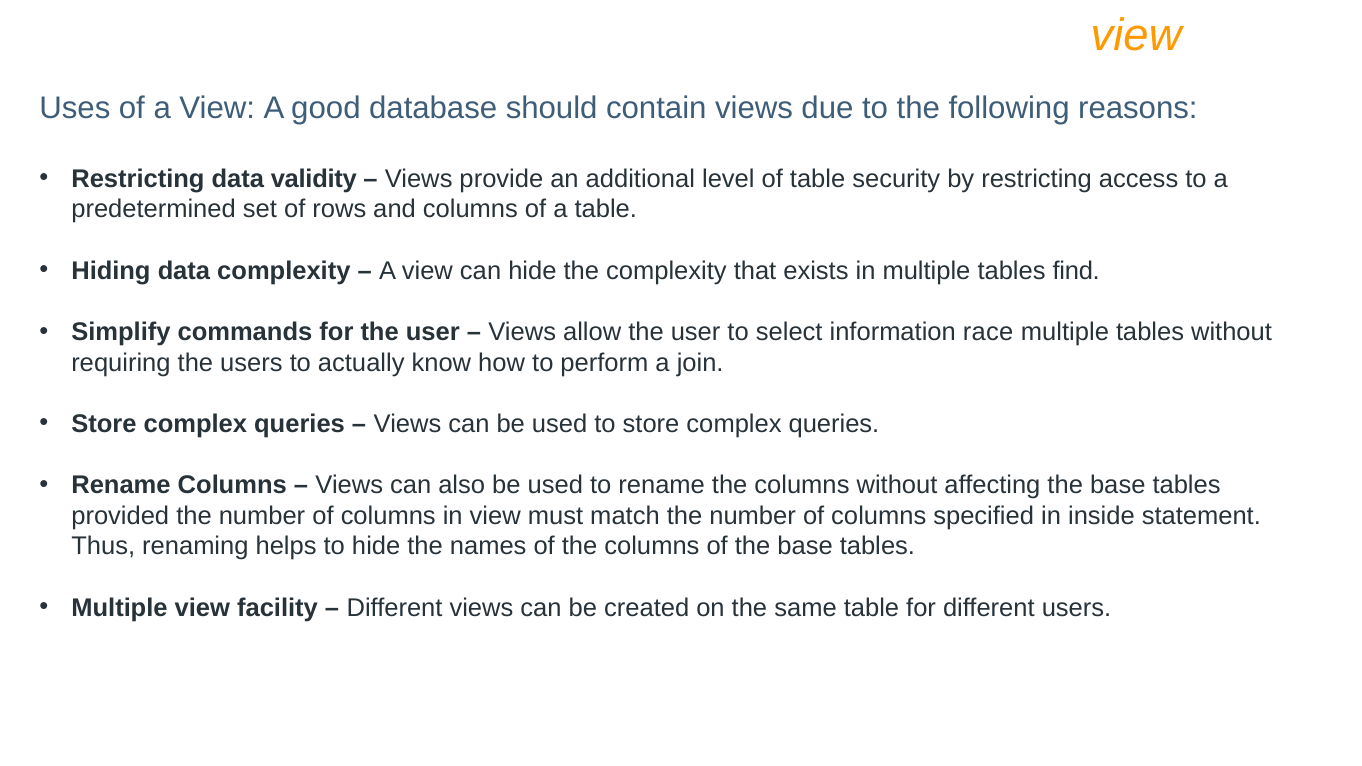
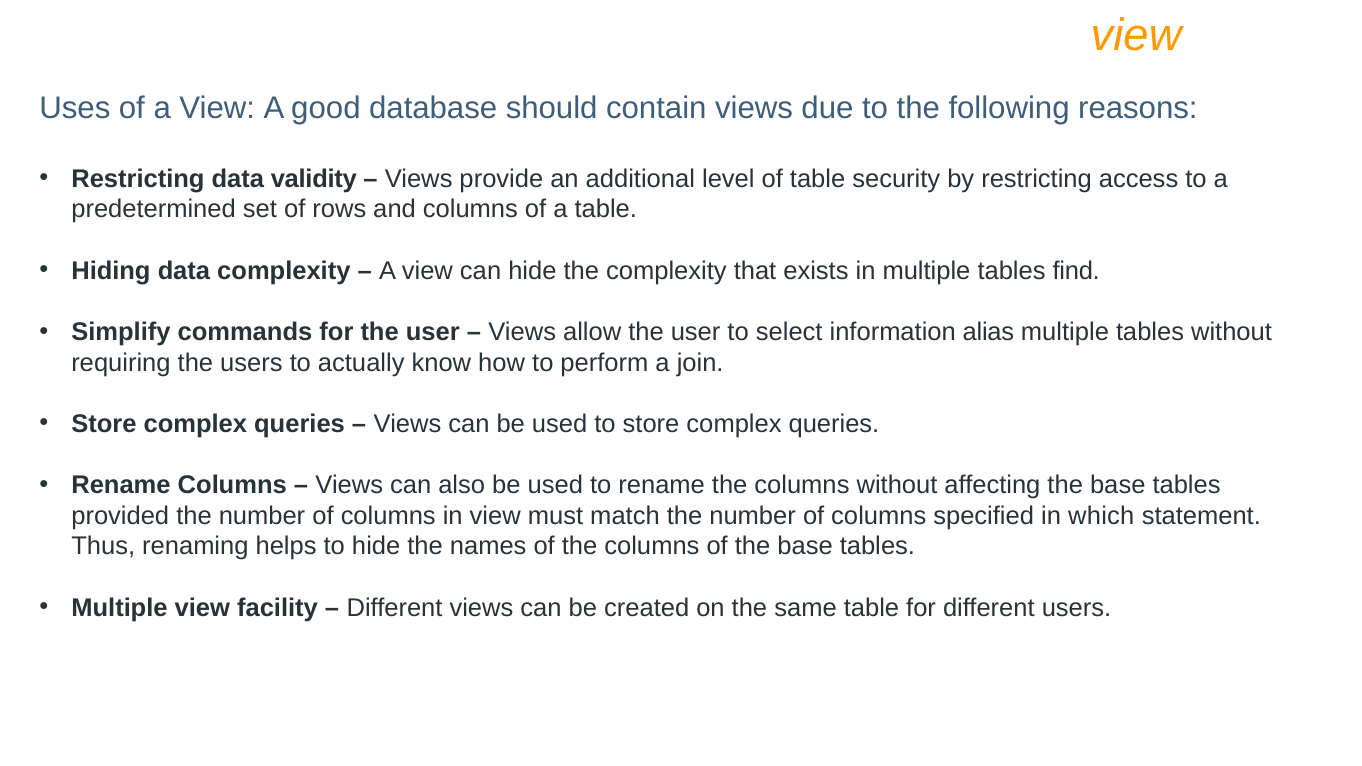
race: race -> alias
inside: inside -> which
